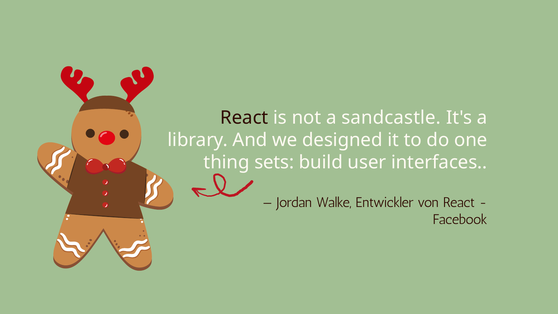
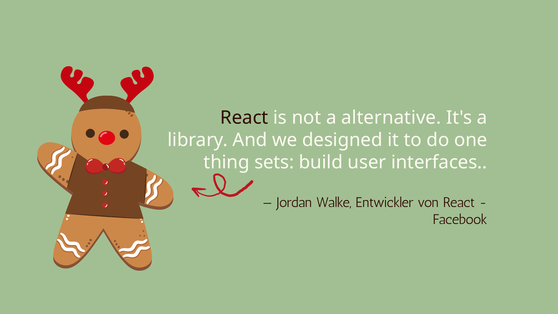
sandcastle: sandcastle -> alternative
